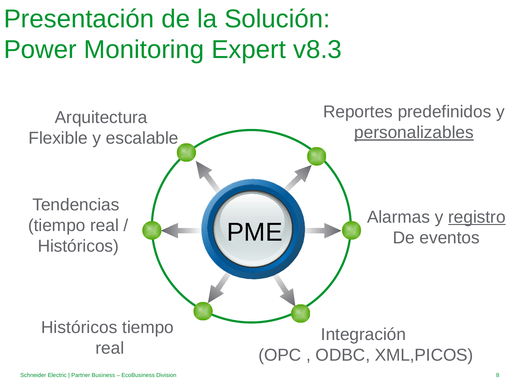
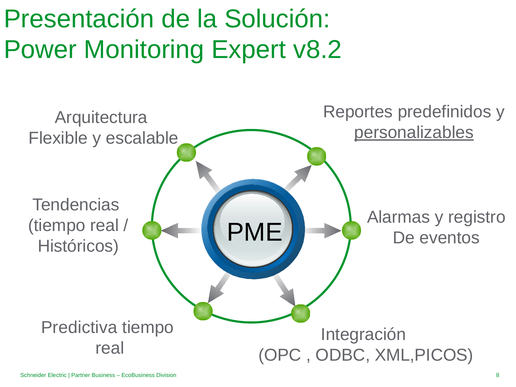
v8.3: v8.3 -> v8.2
registro underline: present -> none
Históricos at (79, 328): Históricos -> Predictiva
